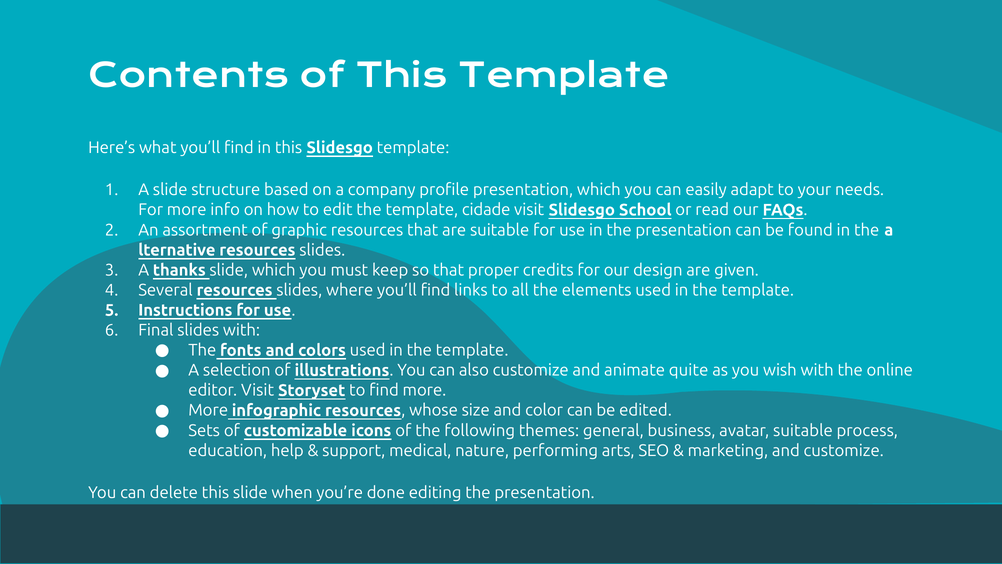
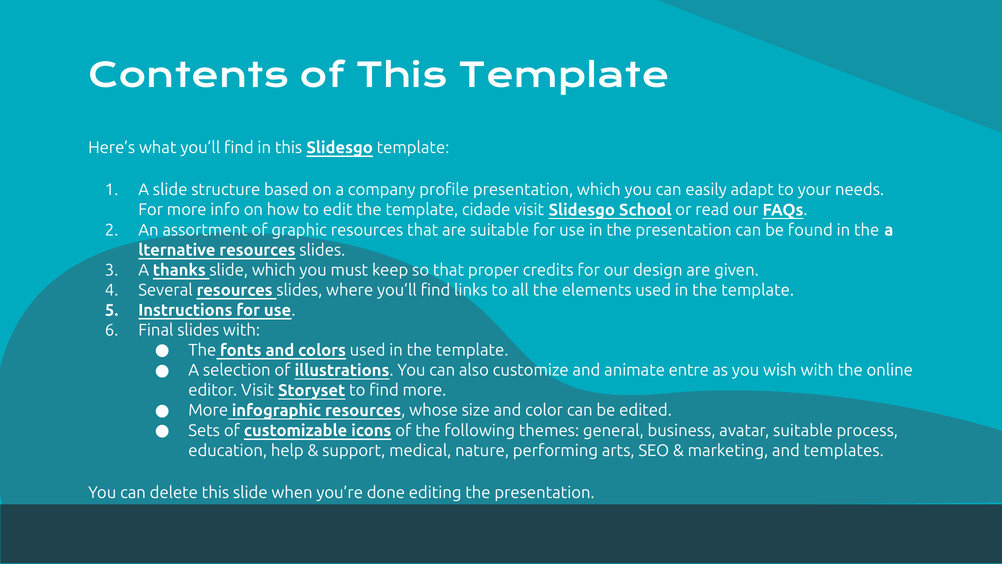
quite: quite -> entre
and customize: customize -> templates
